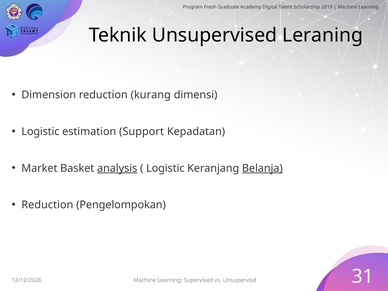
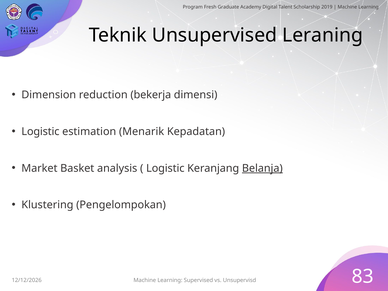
kurang: kurang -> bekerja
Support: Support -> Menarik
analysis underline: present -> none
Reduction at (47, 205): Reduction -> Klustering
31: 31 -> 83
